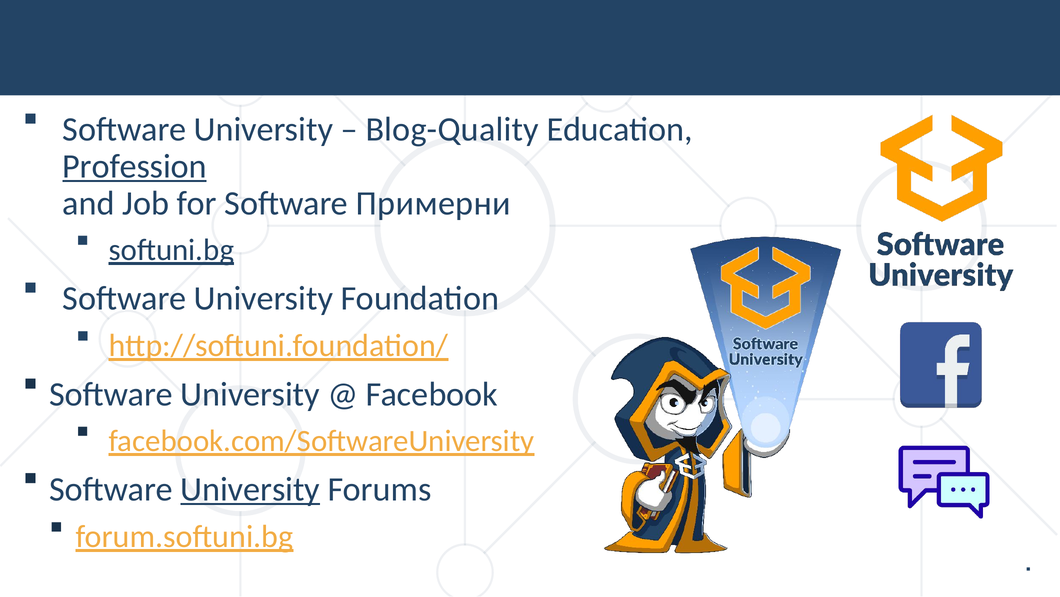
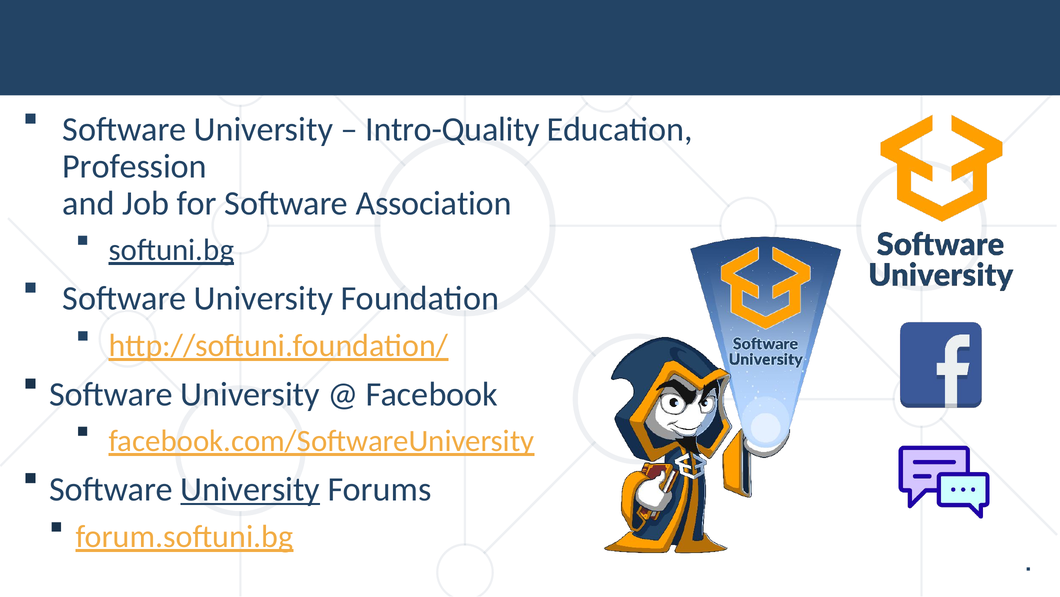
Blog-Quality: Blog-Quality -> Intro-Quality
Profession underline: present -> none
Примерни: Примерни -> Association
